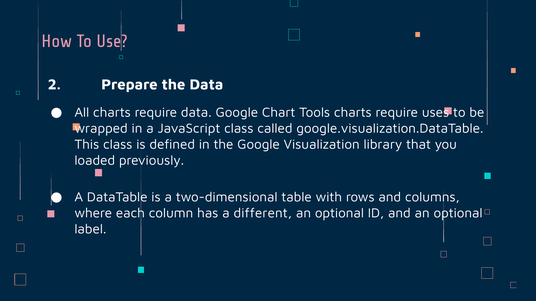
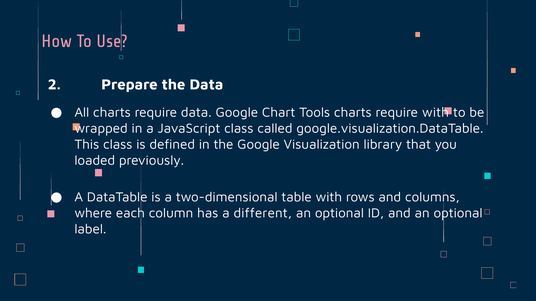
require uses: uses -> with
